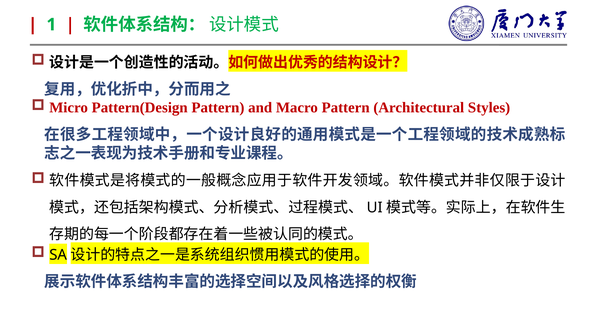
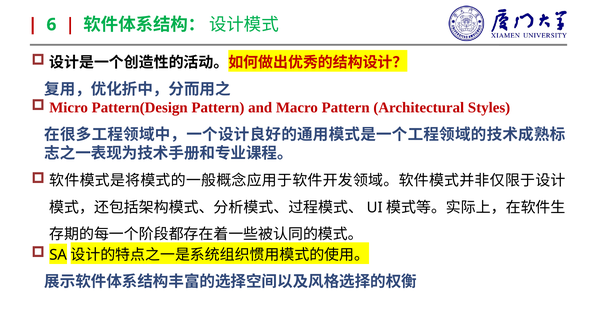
1: 1 -> 6
